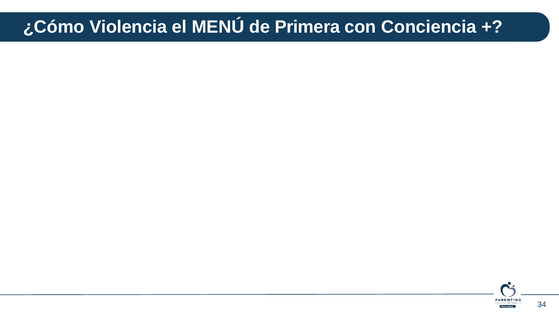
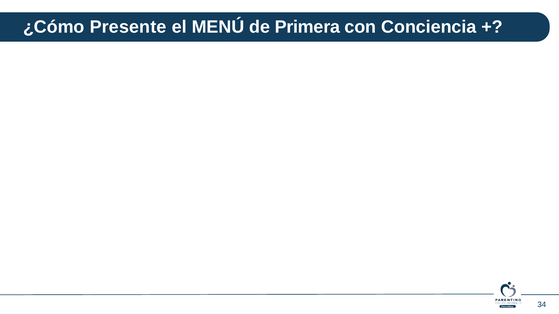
Violencia: Violencia -> Presente
